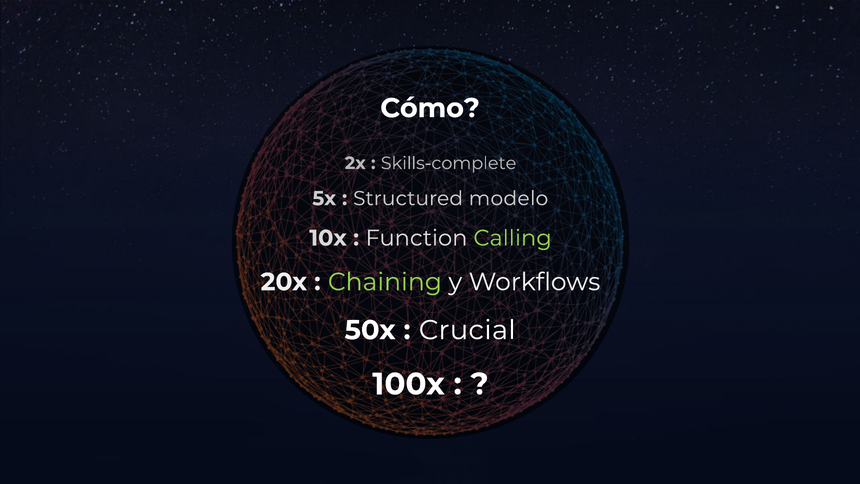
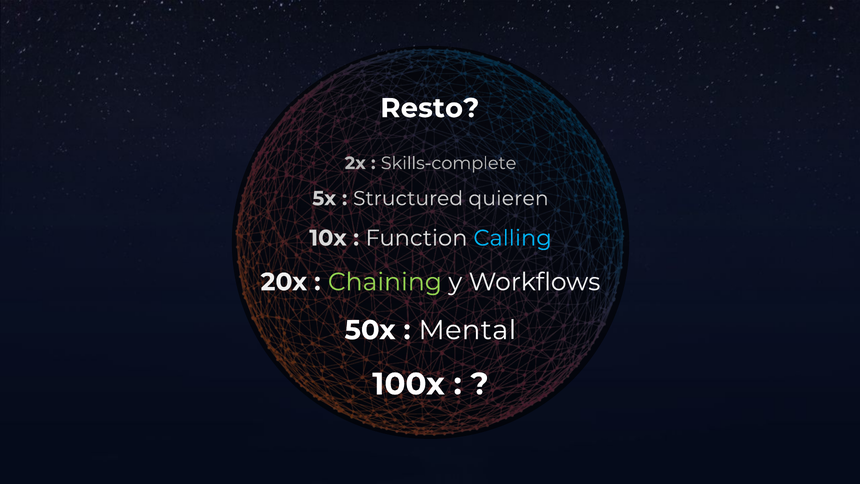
Cómo: Cómo -> Resto
modelo: modelo -> quieren
Calling colour: light green -> light blue
Crucial: Crucial -> Mental
